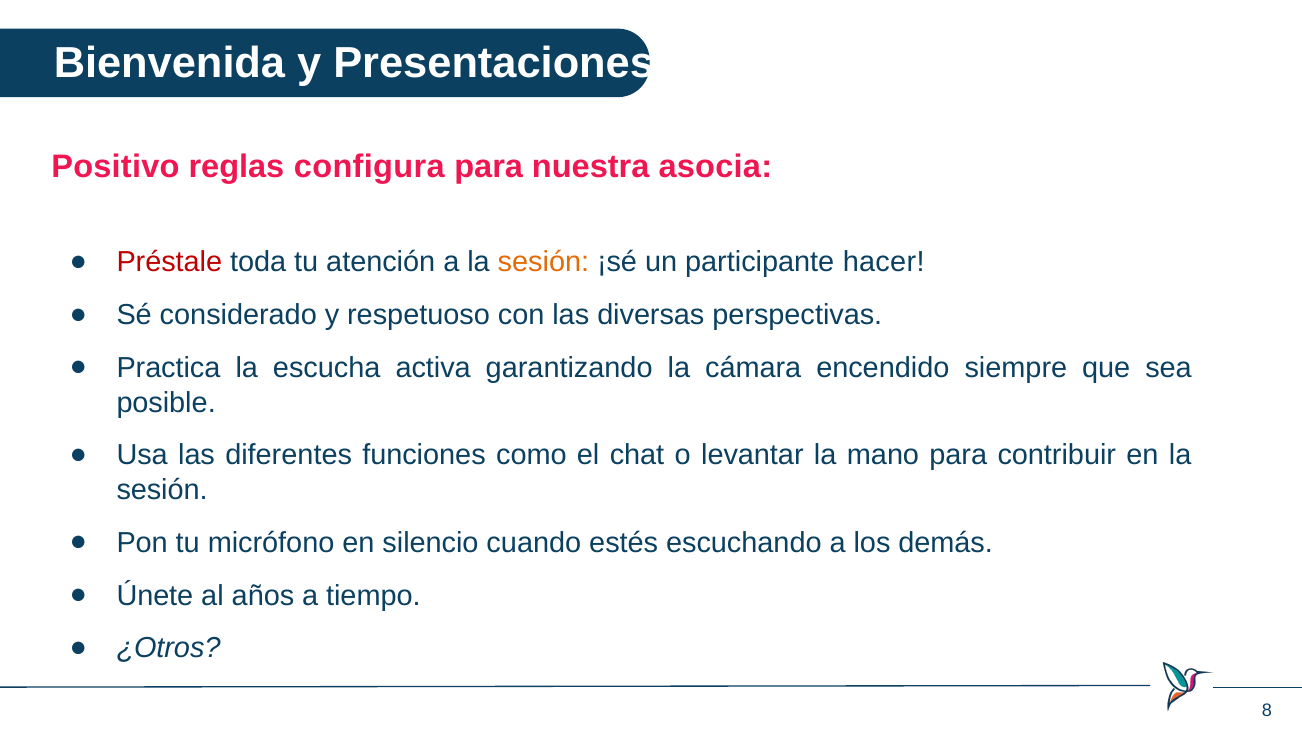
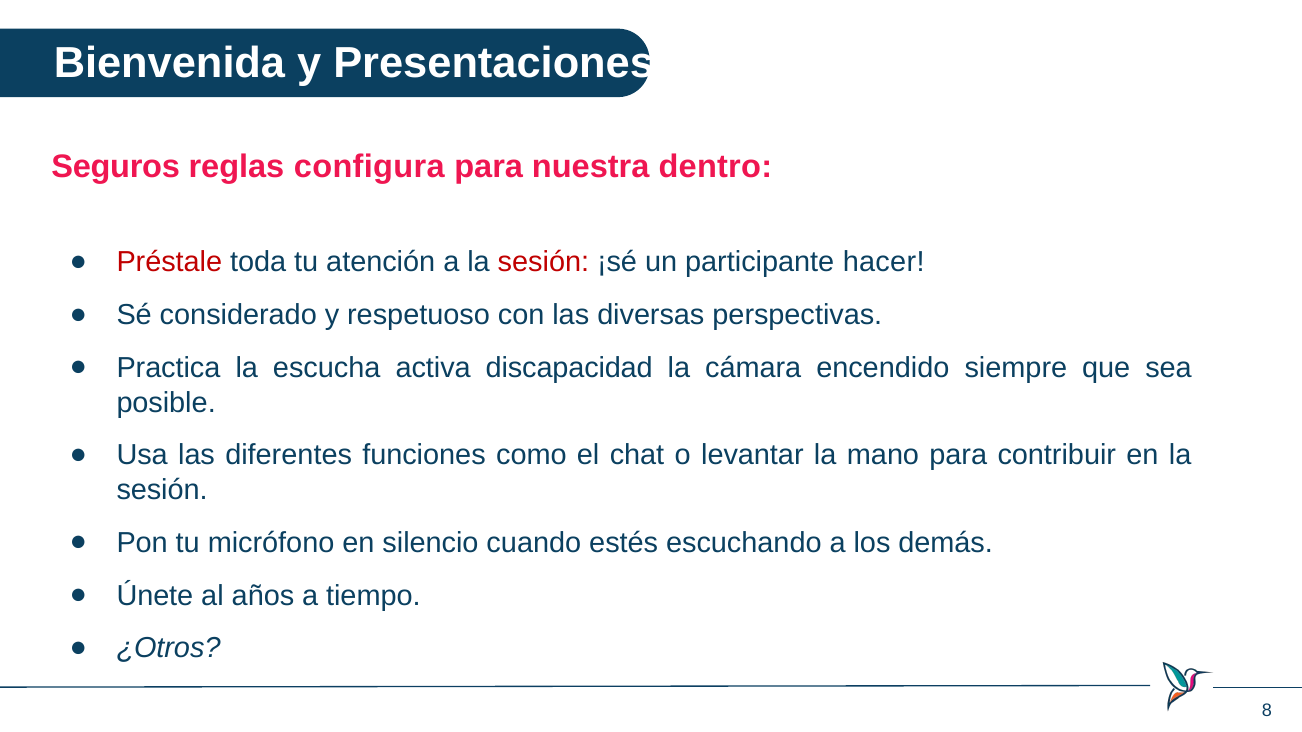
Positivo: Positivo -> Seguros
asocia: asocia -> dentro
sesión at (543, 263) colour: orange -> red
garantizando: garantizando -> discapacidad
